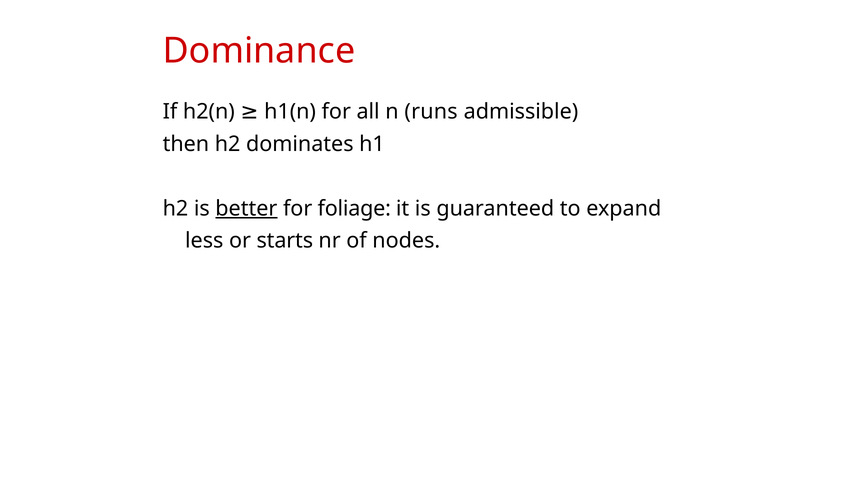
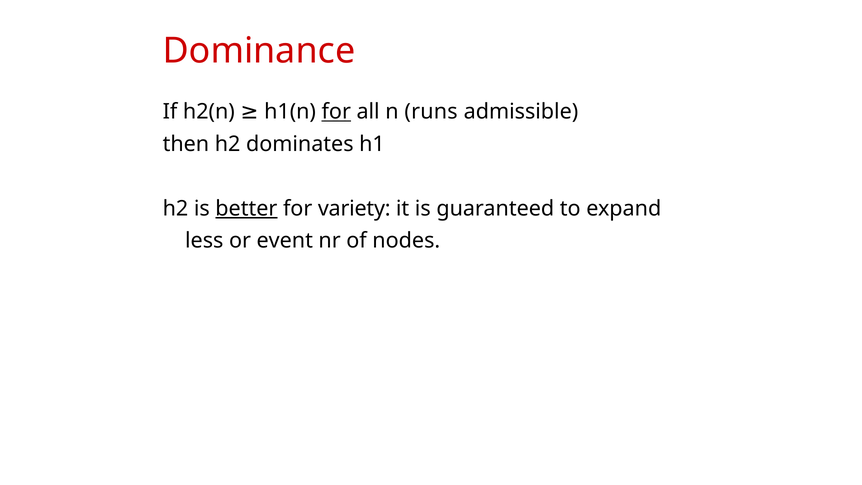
for at (336, 112) underline: none -> present
foliage: foliage -> variety
starts: starts -> event
